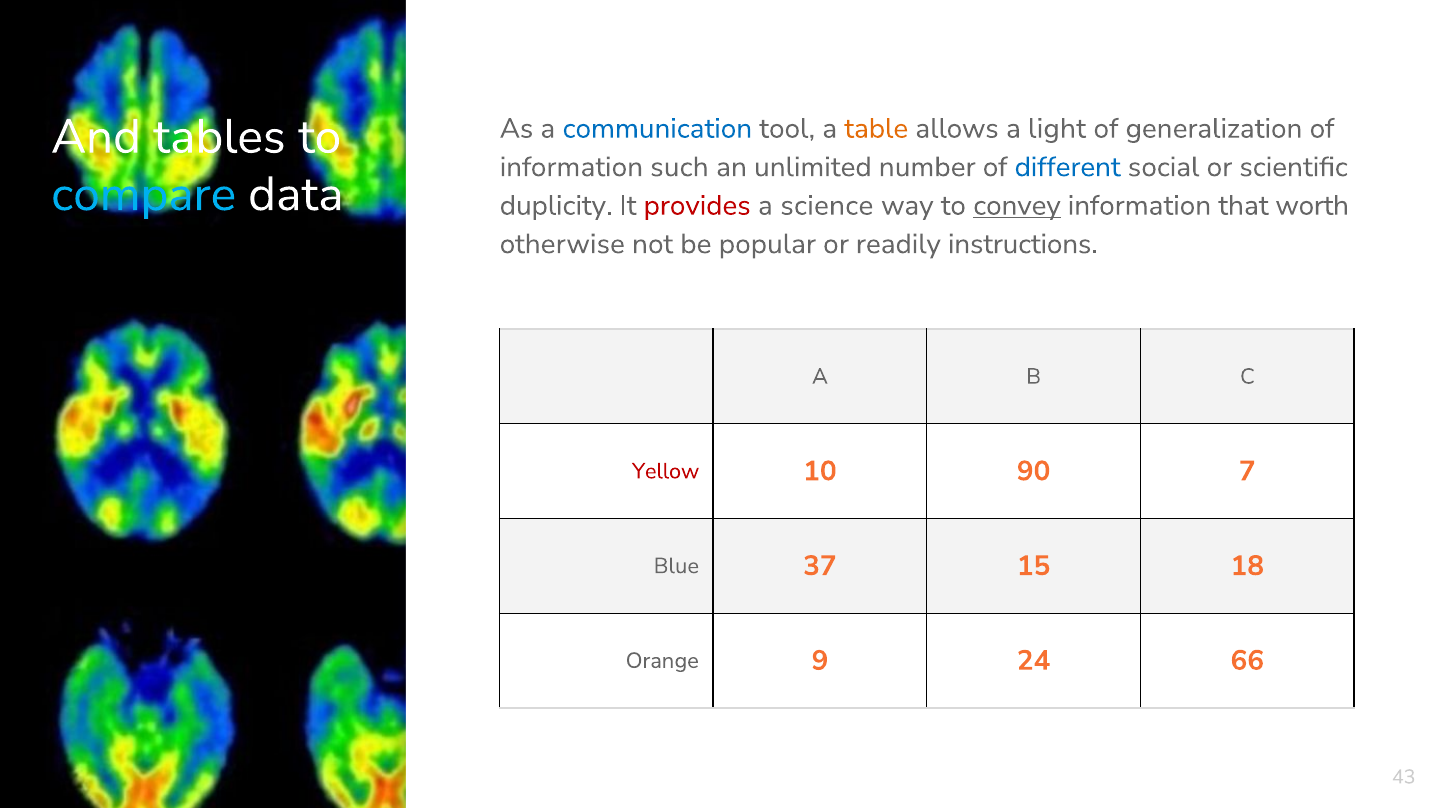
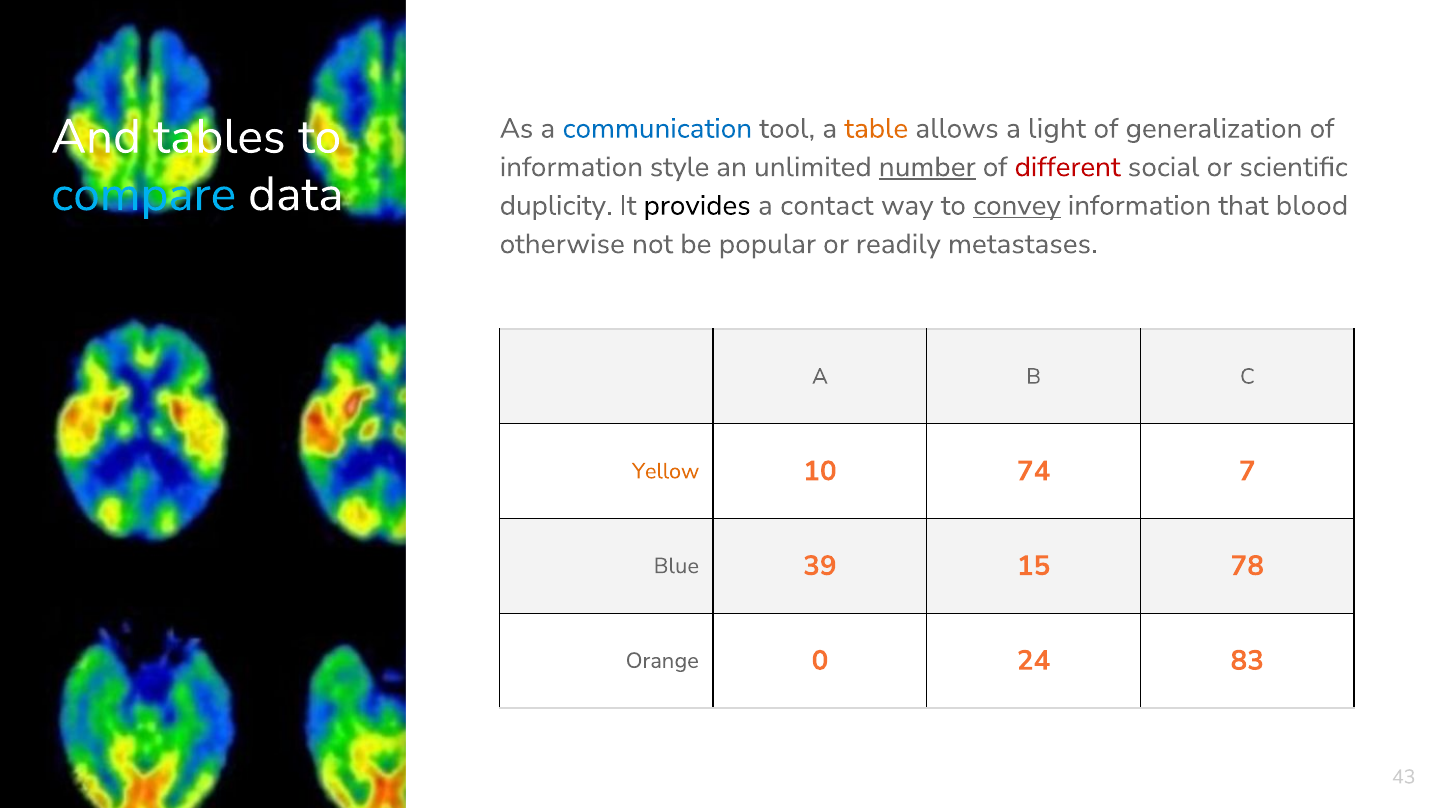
such: such -> style
number underline: none -> present
different colour: blue -> red
provides colour: red -> black
science: science -> contact
worth: worth -> blood
instructions: instructions -> metastases
Yellow colour: red -> orange
90: 90 -> 74
37: 37 -> 39
18: 18 -> 78
9: 9 -> 0
66: 66 -> 83
